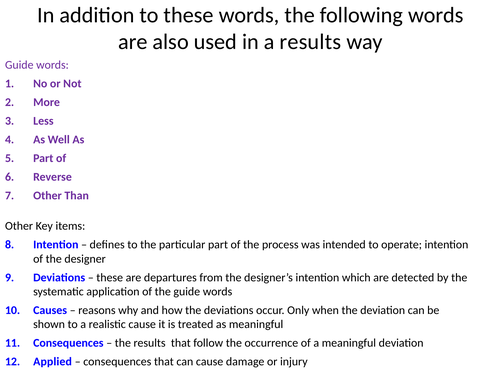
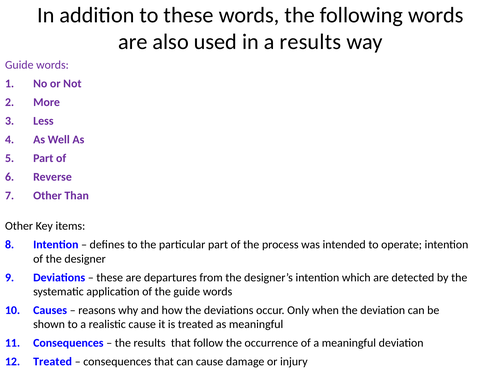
Applied at (53, 362): Applied -> Treated
